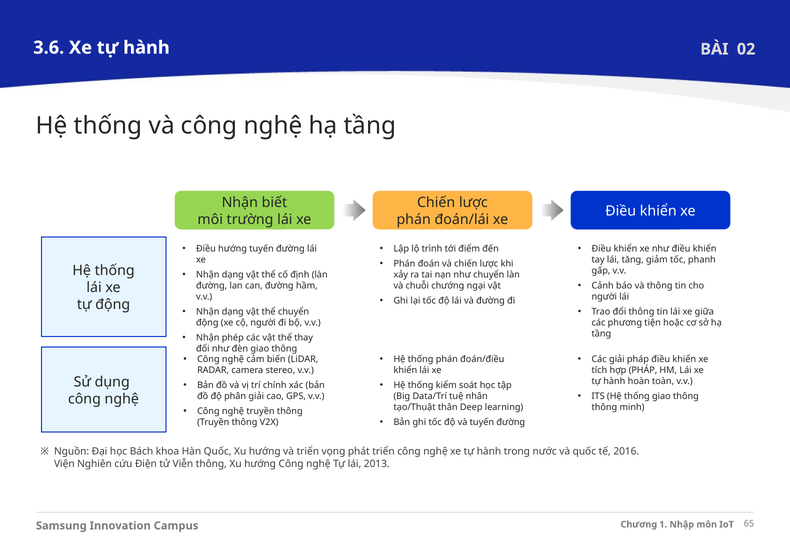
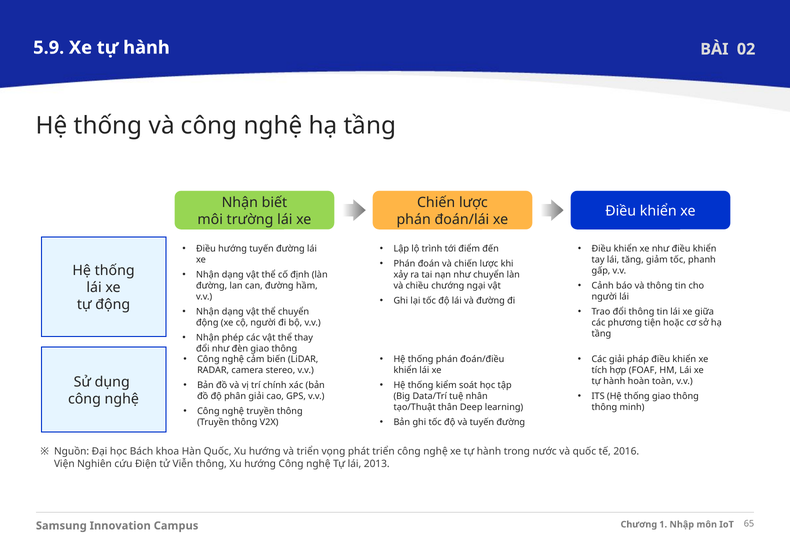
3.6: 3.6 -> 5.9
chuỗi: chuỗi -> chiều
hợp PHÁP: PHÁP -> FOAF
